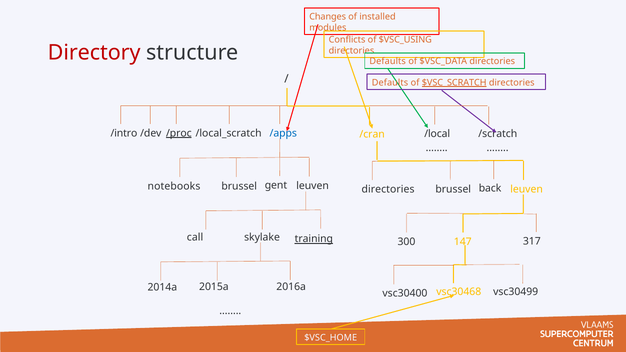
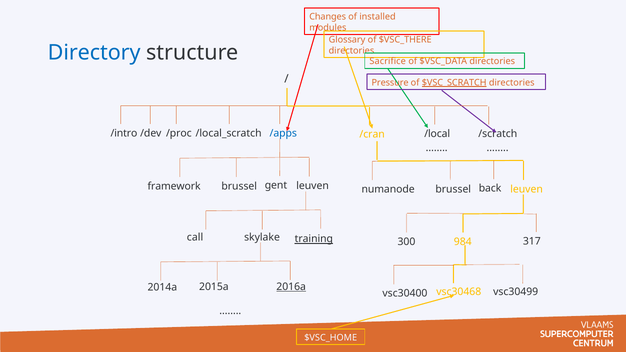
Conflicts: Conflicts -> Glossary
$VSC_USING: $VSC_USING -> $VSC_THERE
Directory colour: red -> blue
Defaults at (388, 61): Defaults -> Sacrifice
Defaults at (390, 83): Defaults -> Pressure
/proc underline: present -> none
notebooks: notebooks -> framework
directories at (388, 189): directories -> numanode
147: 147 -> 984
2016a underline: none -> present
